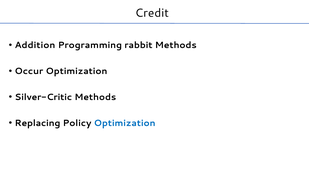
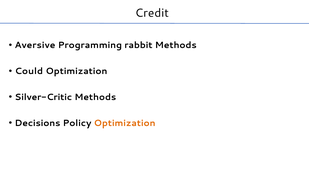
Addition: Addition -> Aversive
Occur: Occur -> Could
Replacing: Replacing -> Decisions
Optimization at (125, 123) colour: blue -> orange
